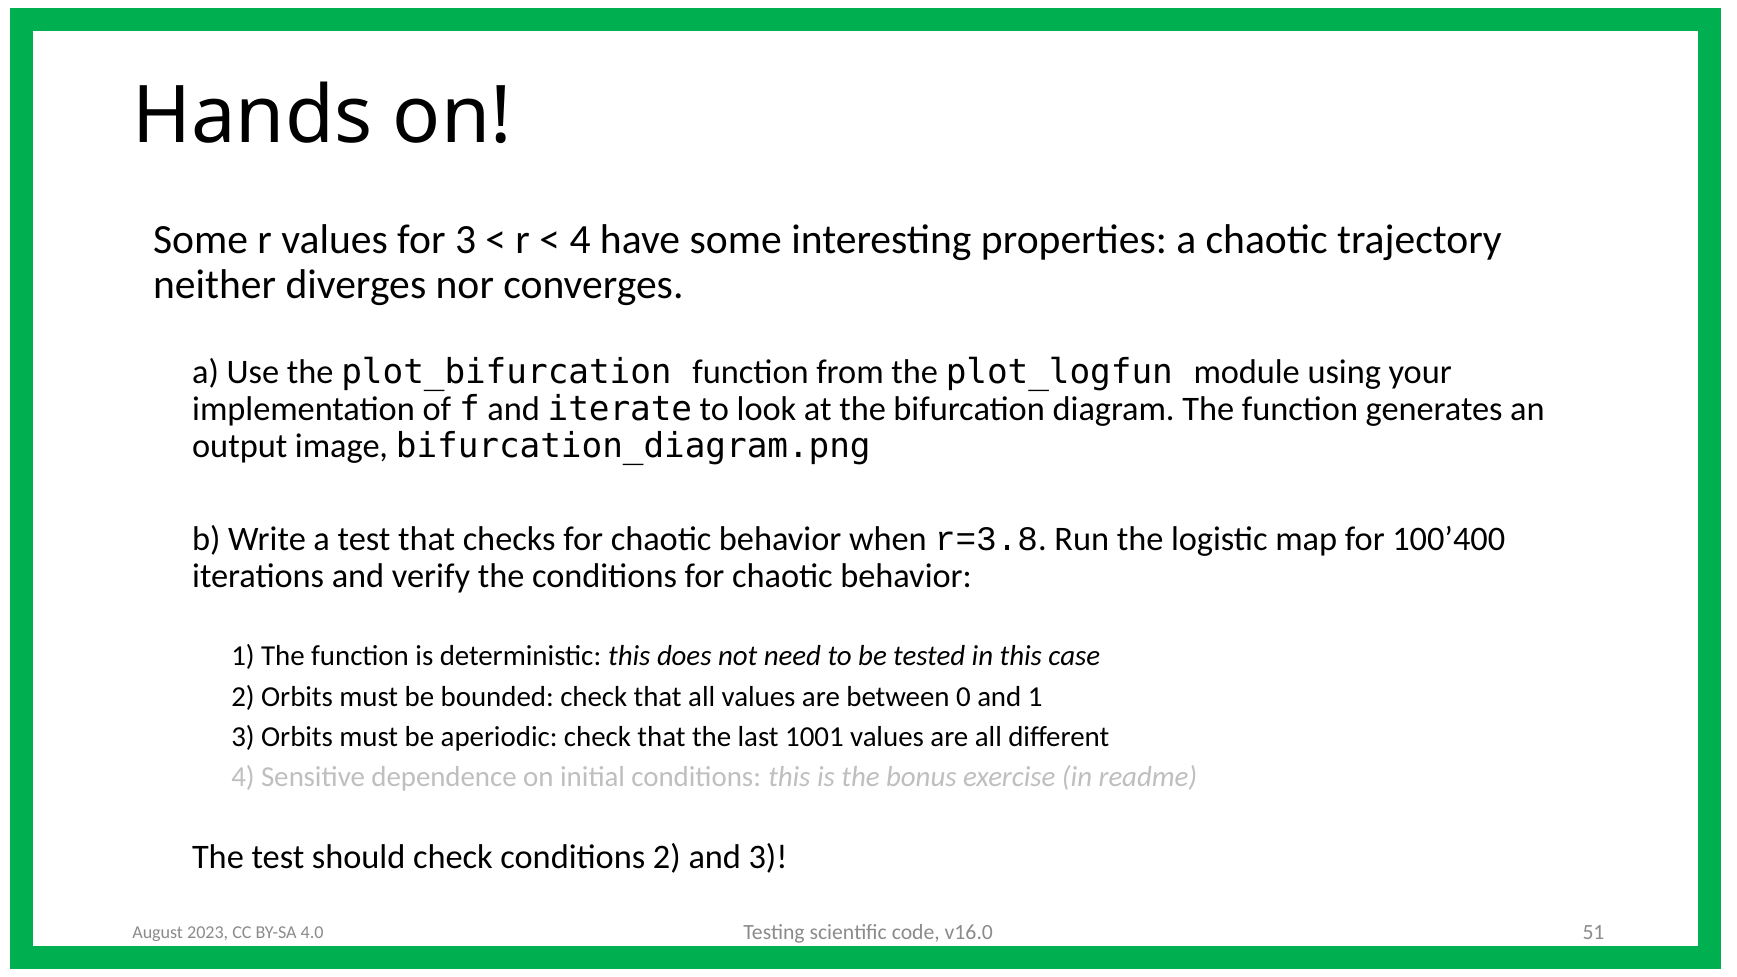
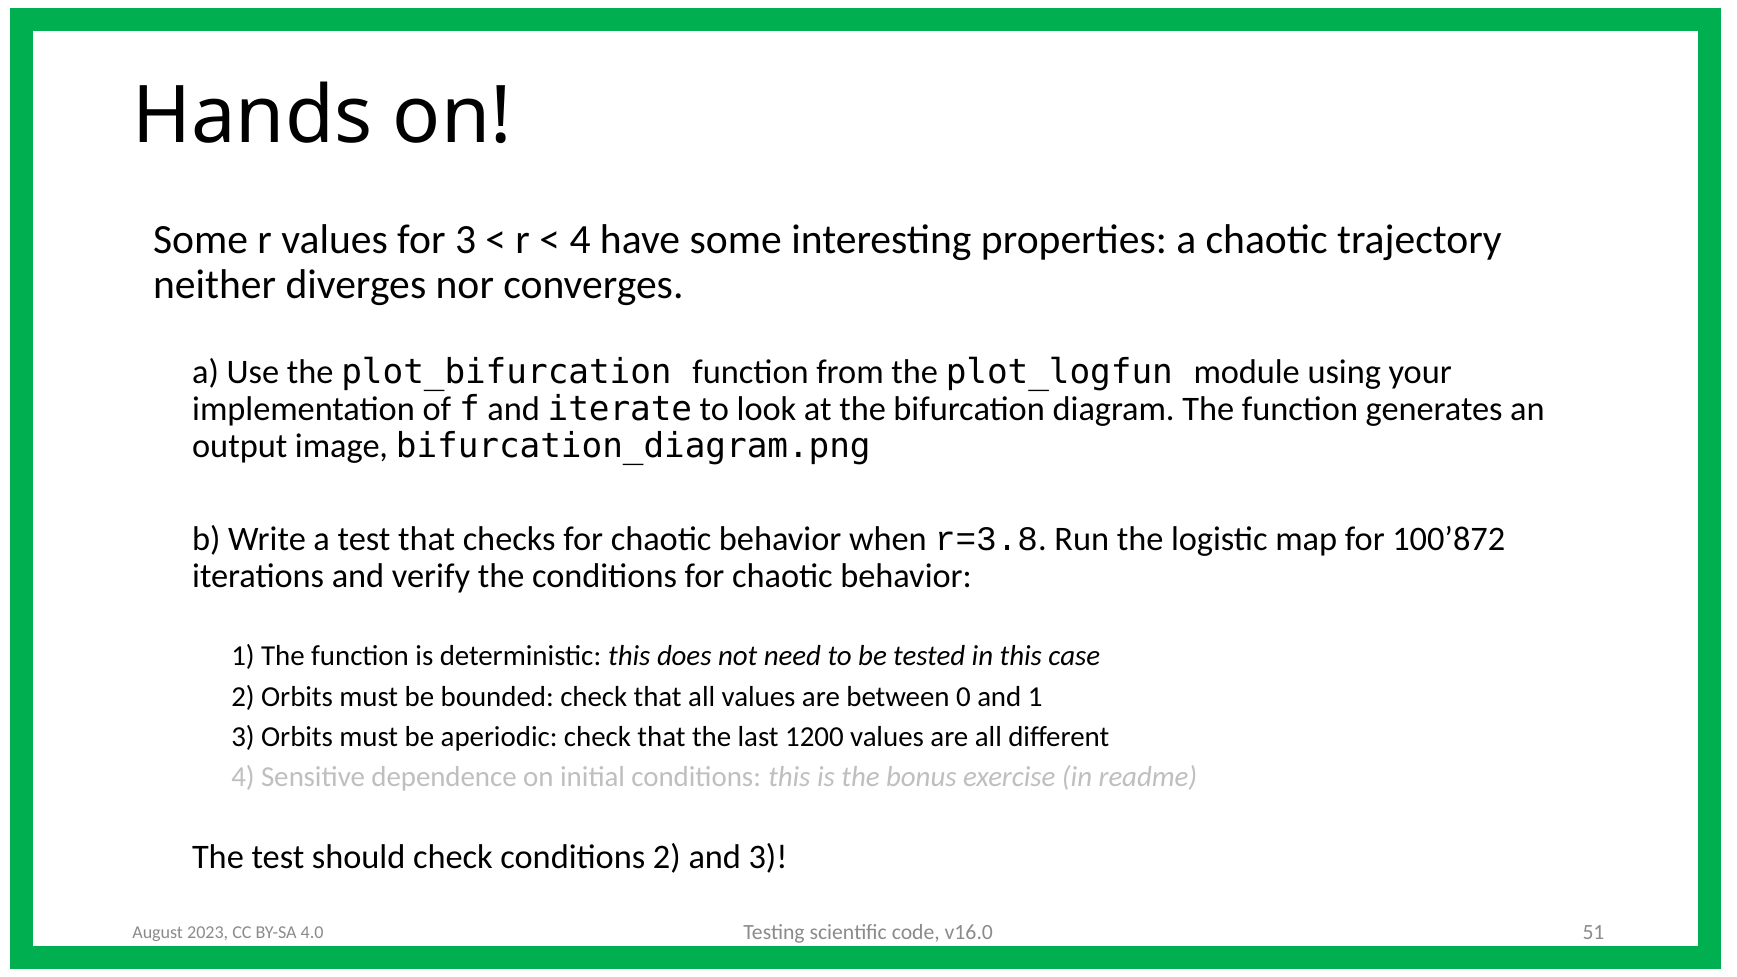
100’400: 100’400 -> 100’872
1001: 1001 -> 1200
